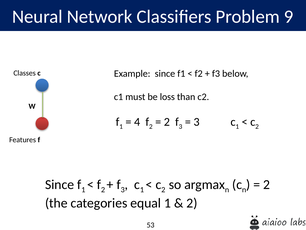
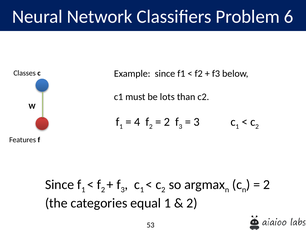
9: 9 -> 6
loss: loss -> lots
